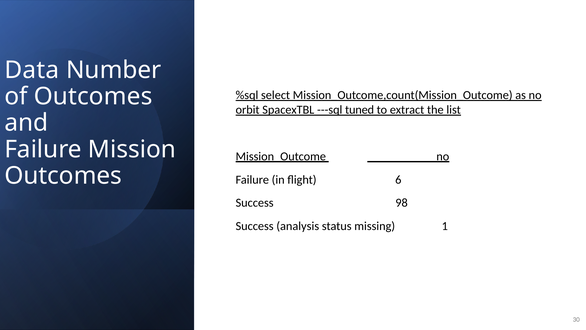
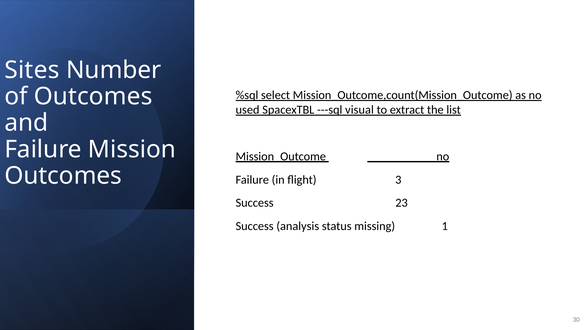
Data: Data -> Sites
orbit: orbit -> used
tuned: tuned -> visual
6: 6 -> 3
98: 98 -> 23
